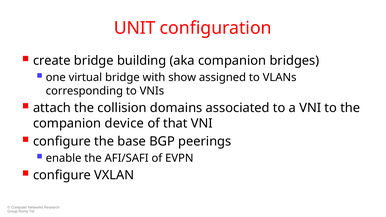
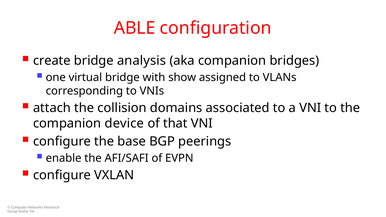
UNIT: UNIT -> ABLE
building: building -> analysis
